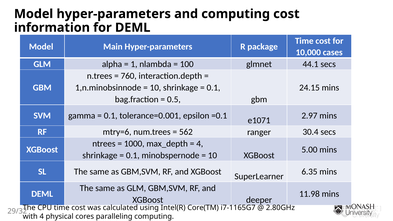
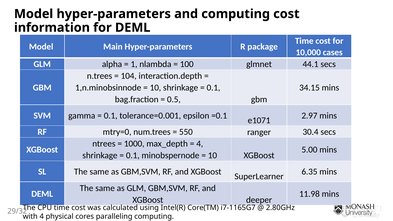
760: 760 -> 104
24.15: 24.15 -> 34.15
mtry=6: mtry=6 -> mtry=0
562: 562 -> 550
